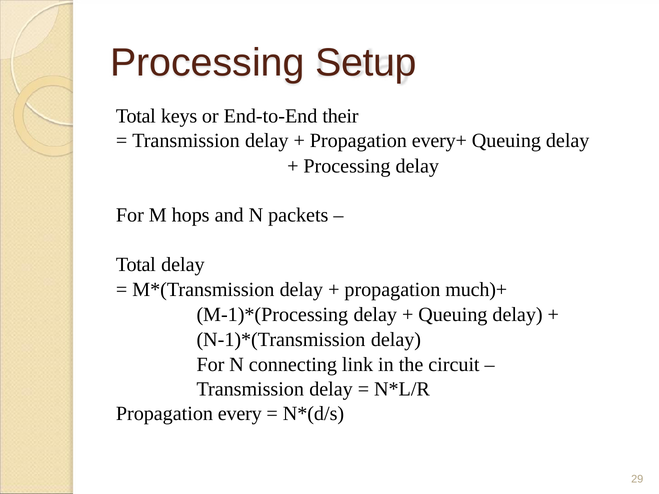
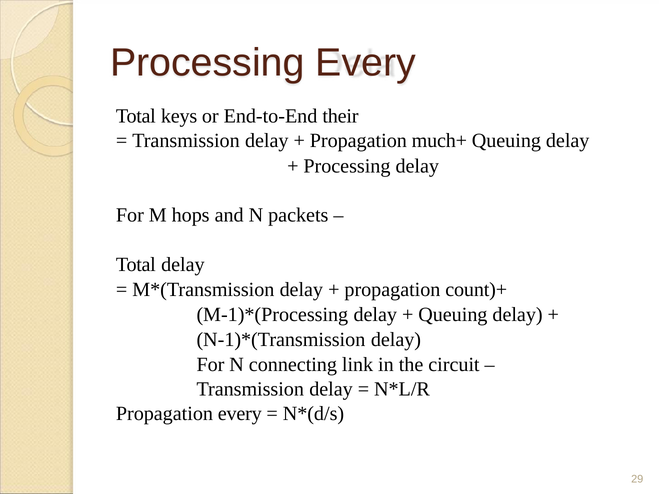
Processing Setup: Setup -> Every
every+: every+ -> much+
much)+: much)+ -> count)+
